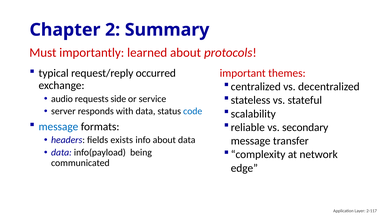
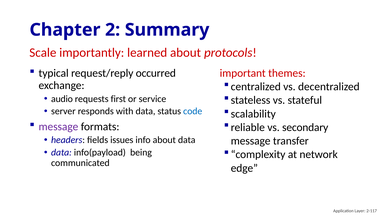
Must: Must -> Scale
side: side -> first
message at (58, 126) colour: blue -> purple
exists: exists -> issues
